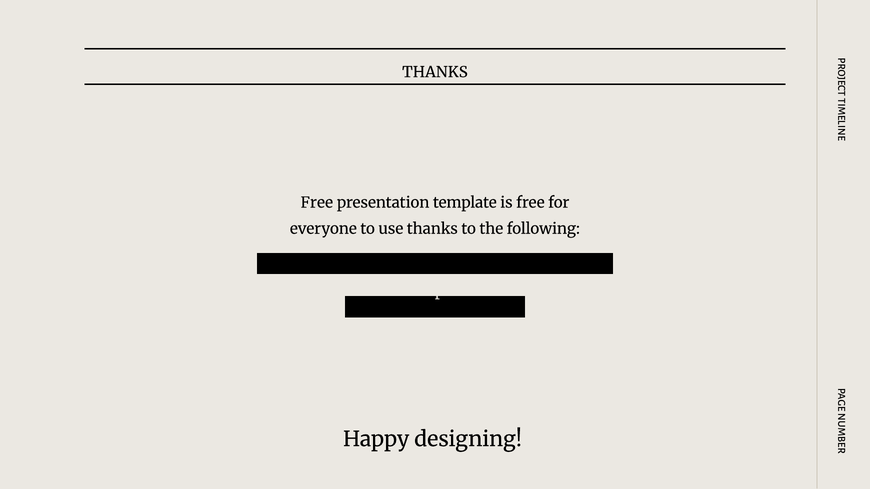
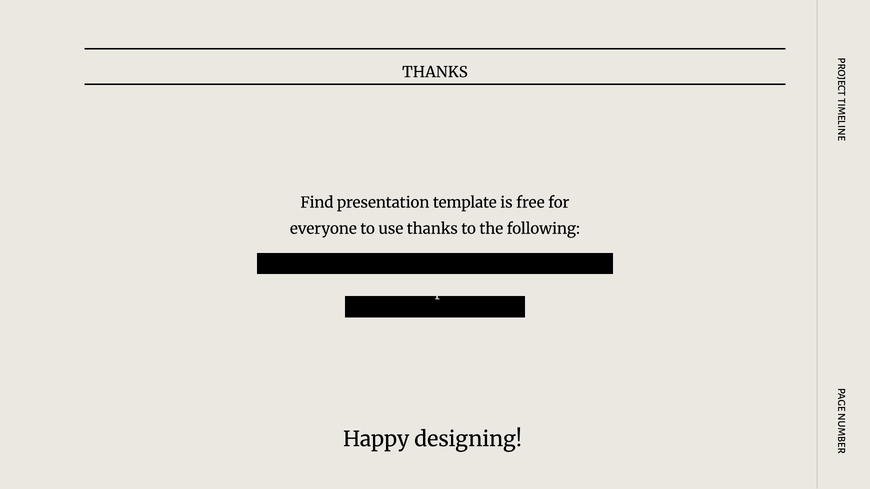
Free at (317, 203): Free -> Find
